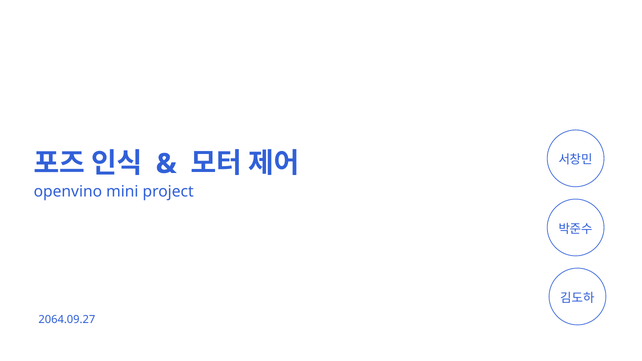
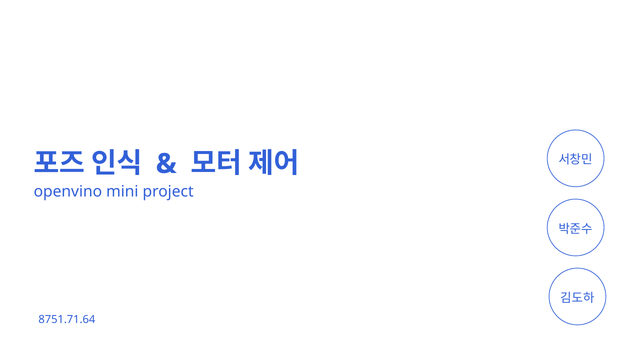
2064.09.27: 2064.09.27 -> 8751.71.64
